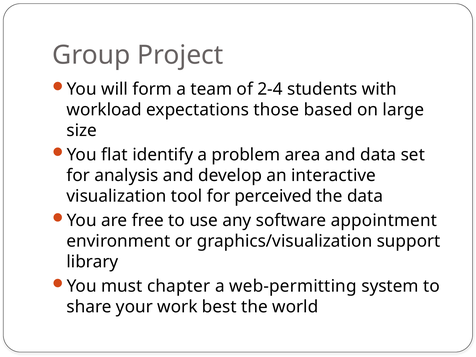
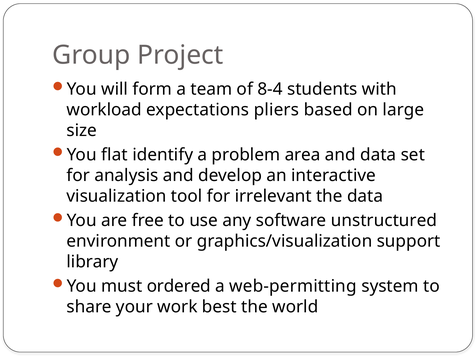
2-4: 2-4 -> 8-4
those: those -> pliers
perceived: perceived -> irrelevant
appointment: appointment -> unstructured
chapter: chapter -> ordered
